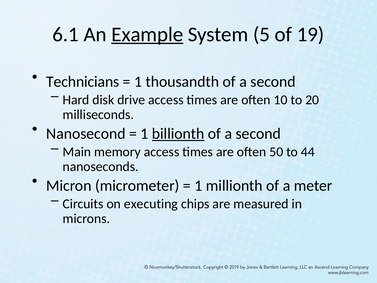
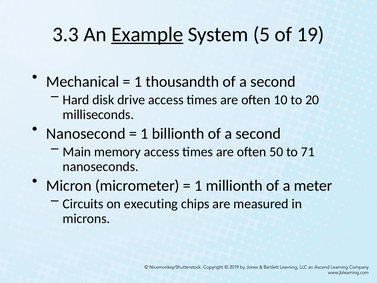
6.1: 6.1 -> 3.3
Technicians: Technicians -> Mechanical
billionth underline: present -> none
44: 44 -> 71
